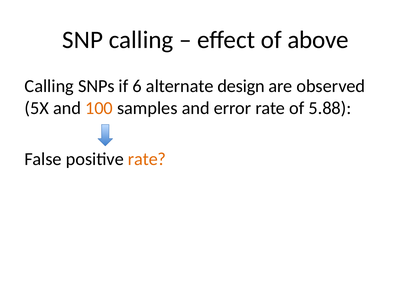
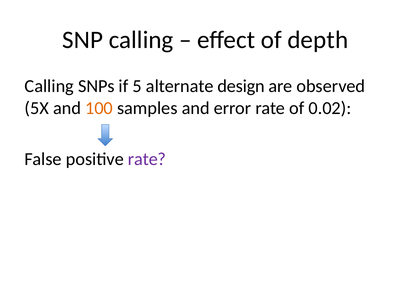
above: above -> depth
6: 6 -> 5
5.88: 5.88 -> 0.02
rate at (147, 159) colour: orange -> purple
